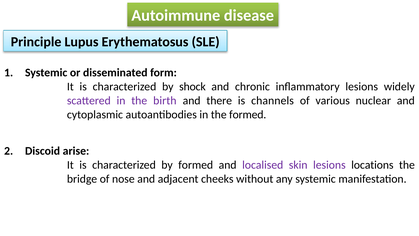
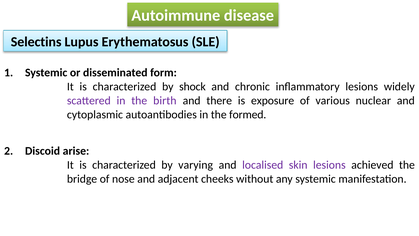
Principle: Principle -> Selectins
channels: channels -> exposure
by formed: formed -> varying
locations: locations -> achieved
